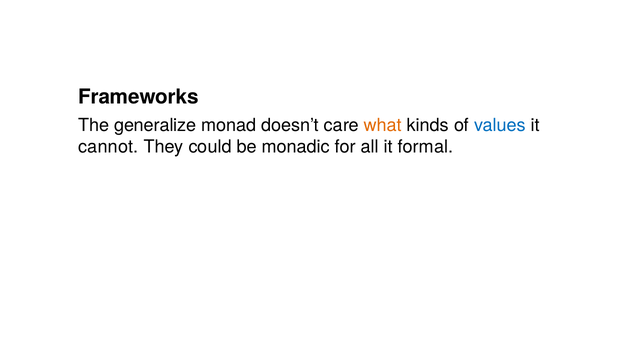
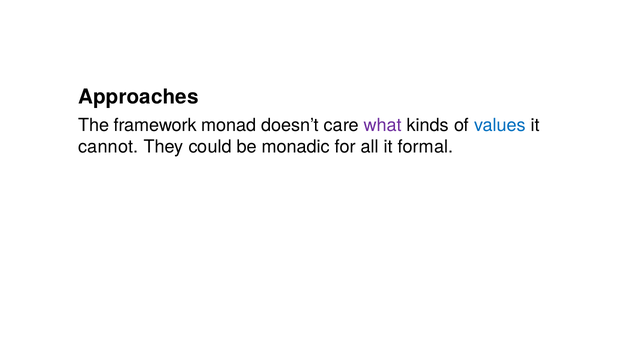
Frameworks: Frameworks -> Approaches
generalize: generalize -> framework
what colour: orange -> purple
